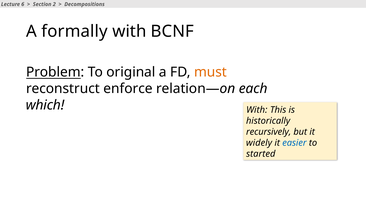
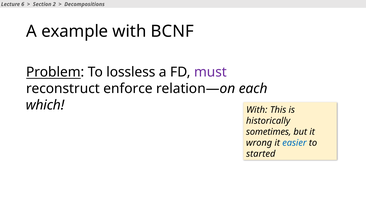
formally: formally -> example
original: original -> lossless
must colour: orange -> purple
recursively: recursively -> sometimes
widely: widely -> wrong
